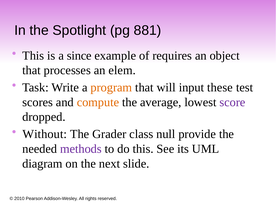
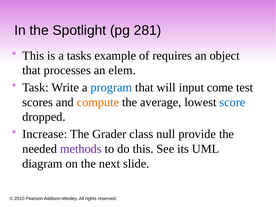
881: 881 -> 281
since: since -> tasks
program colour: orange -> blue
these: these -> come
score colour: purple -> blue
Without: Without -> Increase
